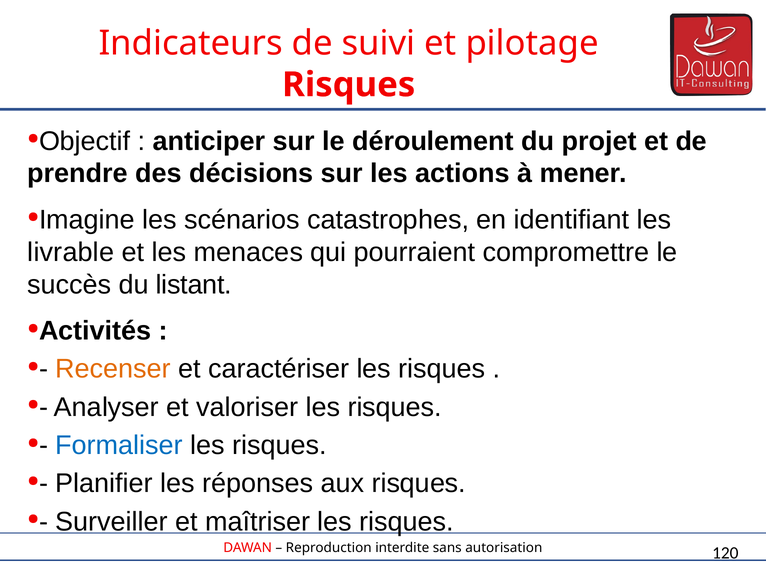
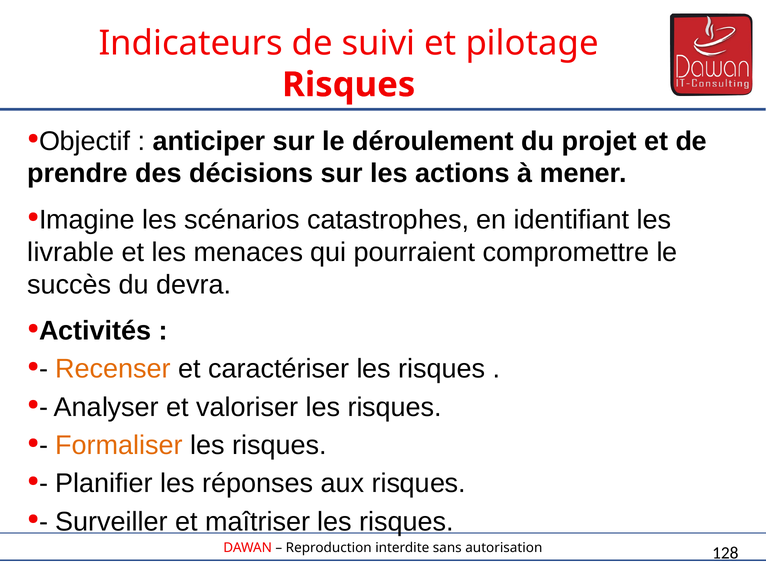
listant: listant -> devra
Formaliser colour: blue -> orange
120: 120 -> 128
